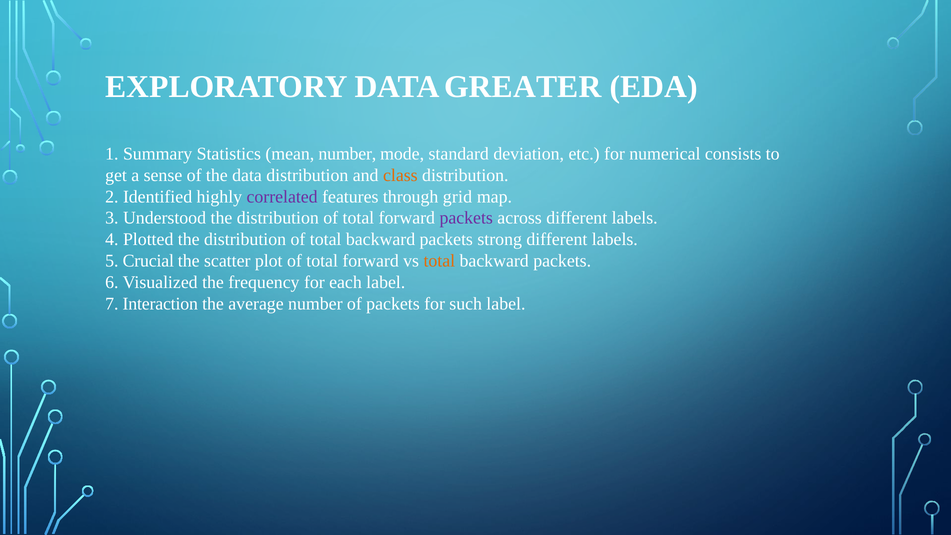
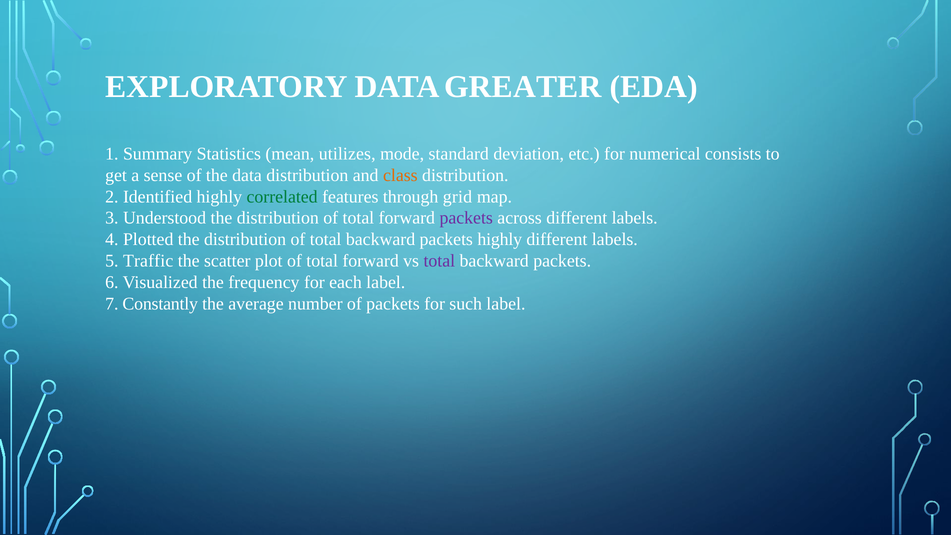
mean number: number -> utilizes
correlated colour: purple -> green
packets strong: strong -> highly
Crucial: Crucial -> Traffic
total at (439, 261) colour: orange -> purple
Interaction: Interaction -> Constantly
